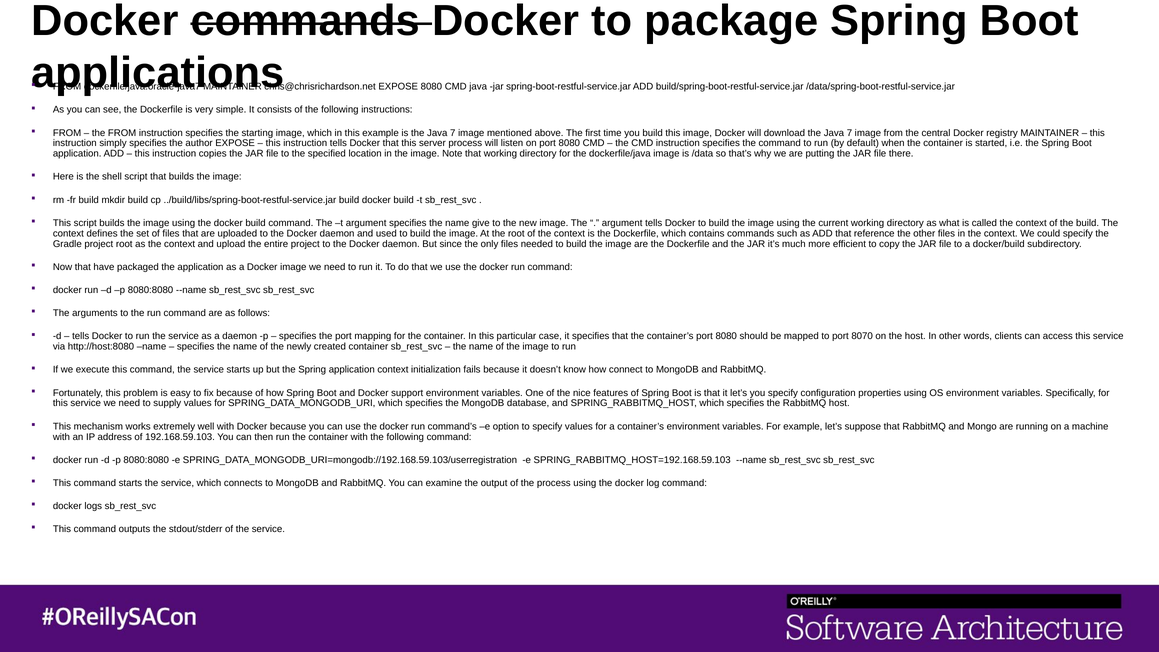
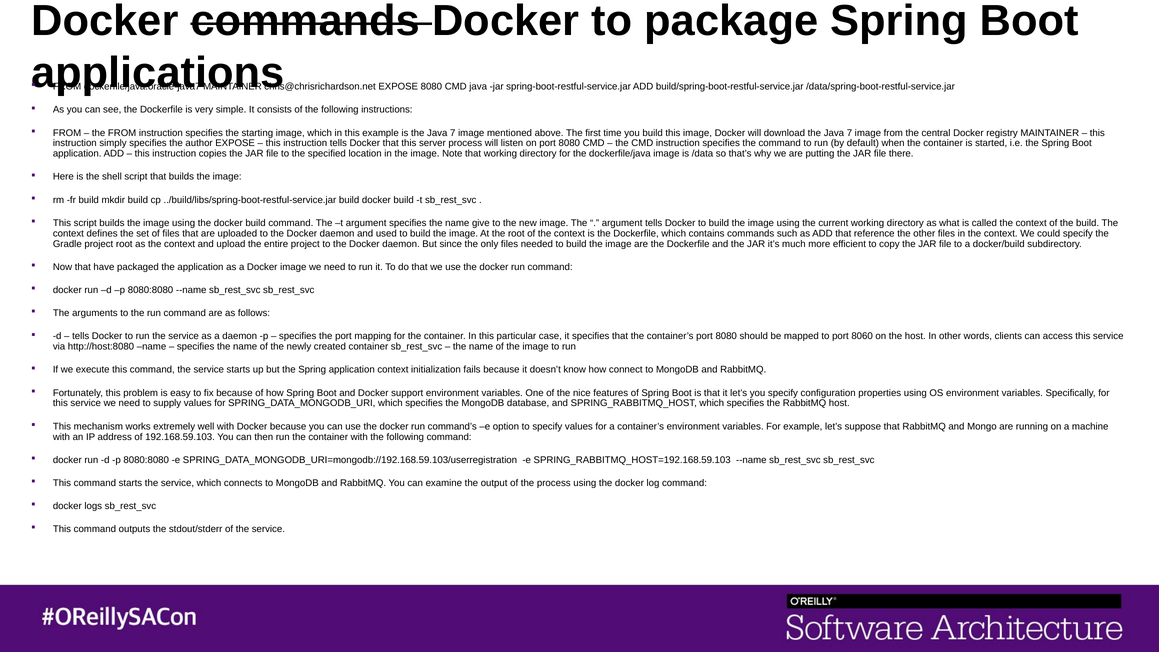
8070: 8070 -> 8060
